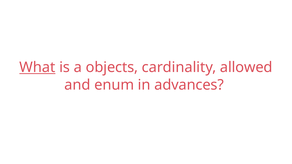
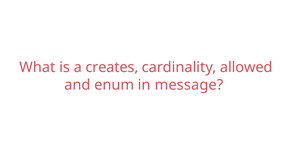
What underline: present -> none
objects: objects -> creates
advances: advances -> message
